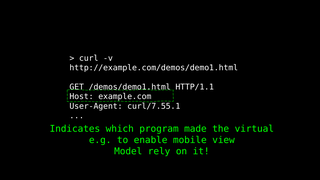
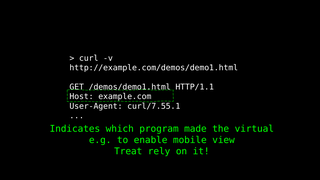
Model: Model -> Treat
